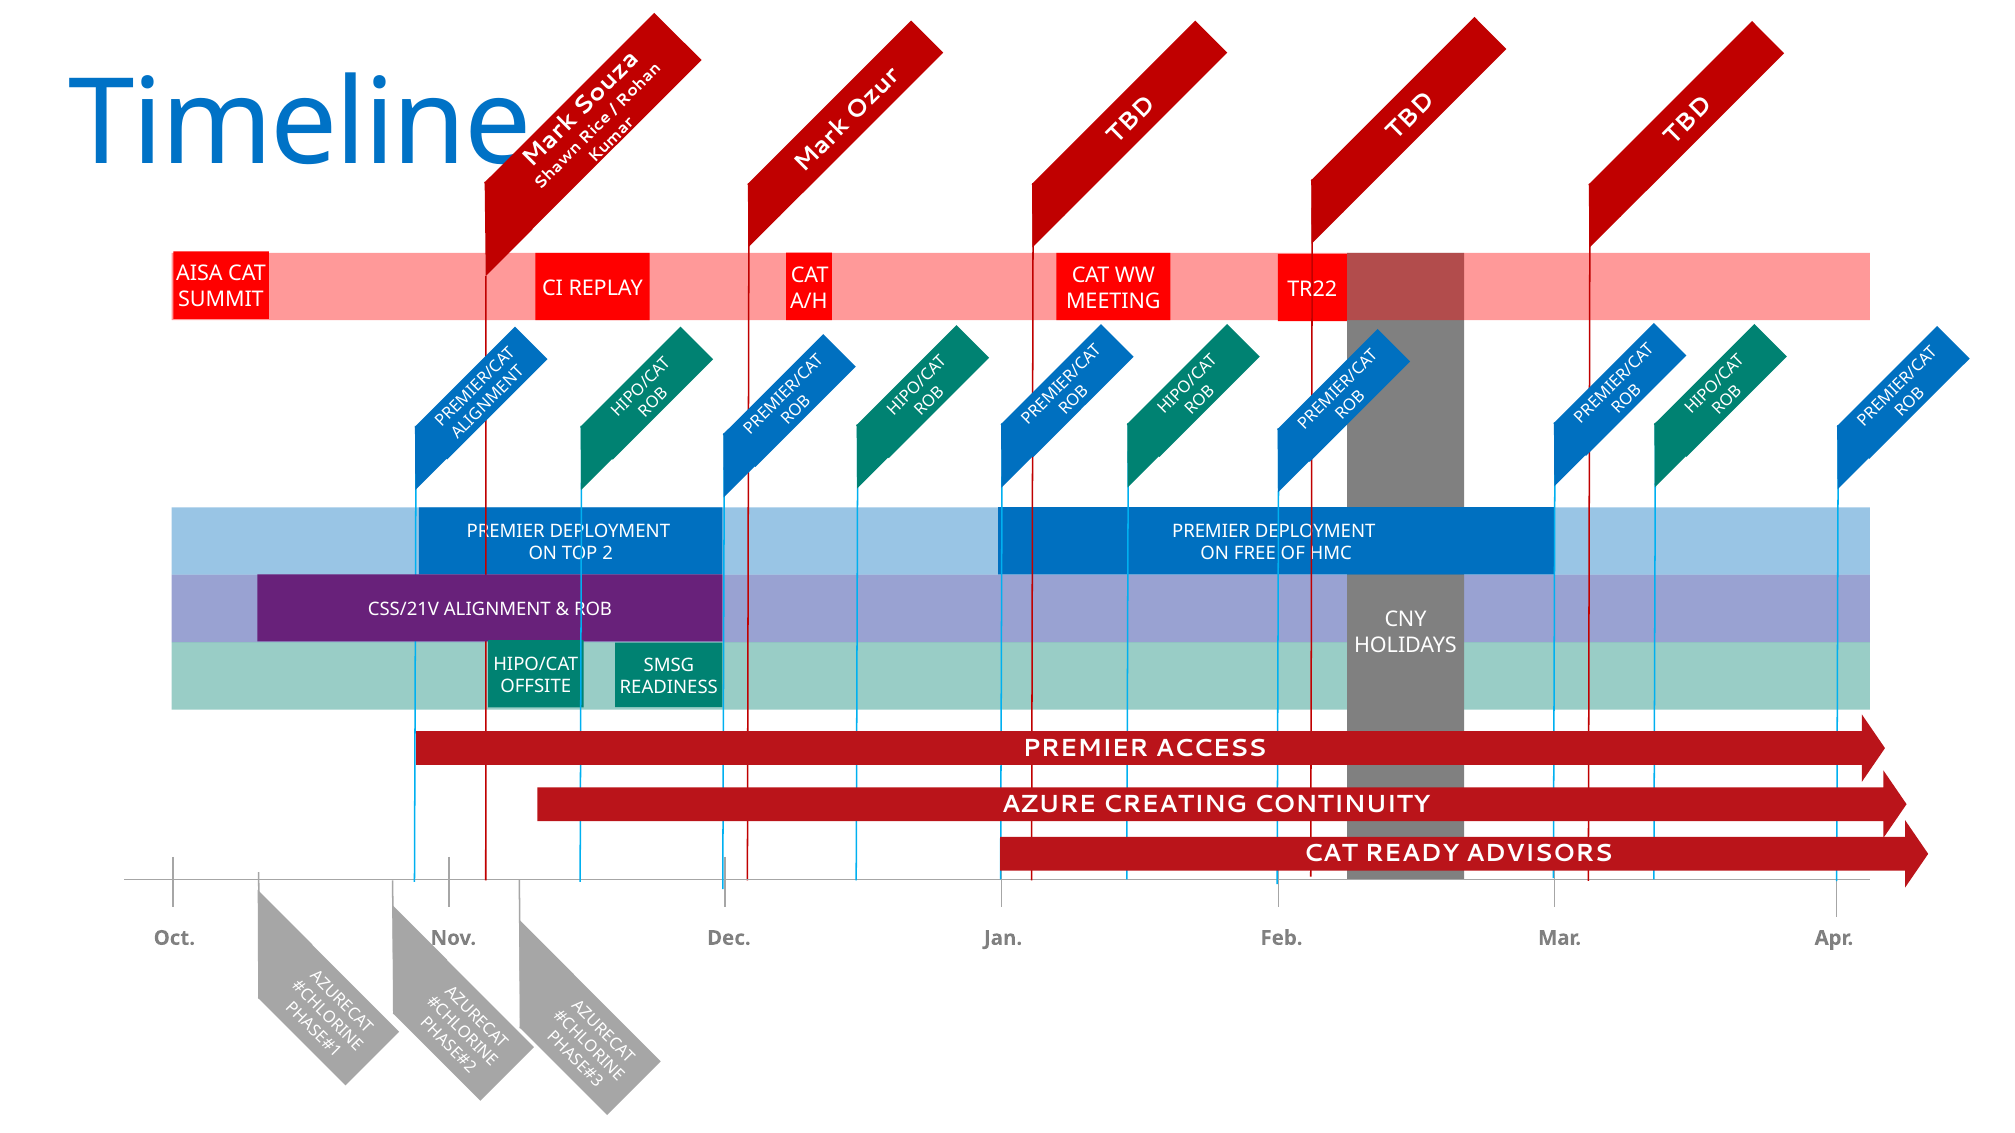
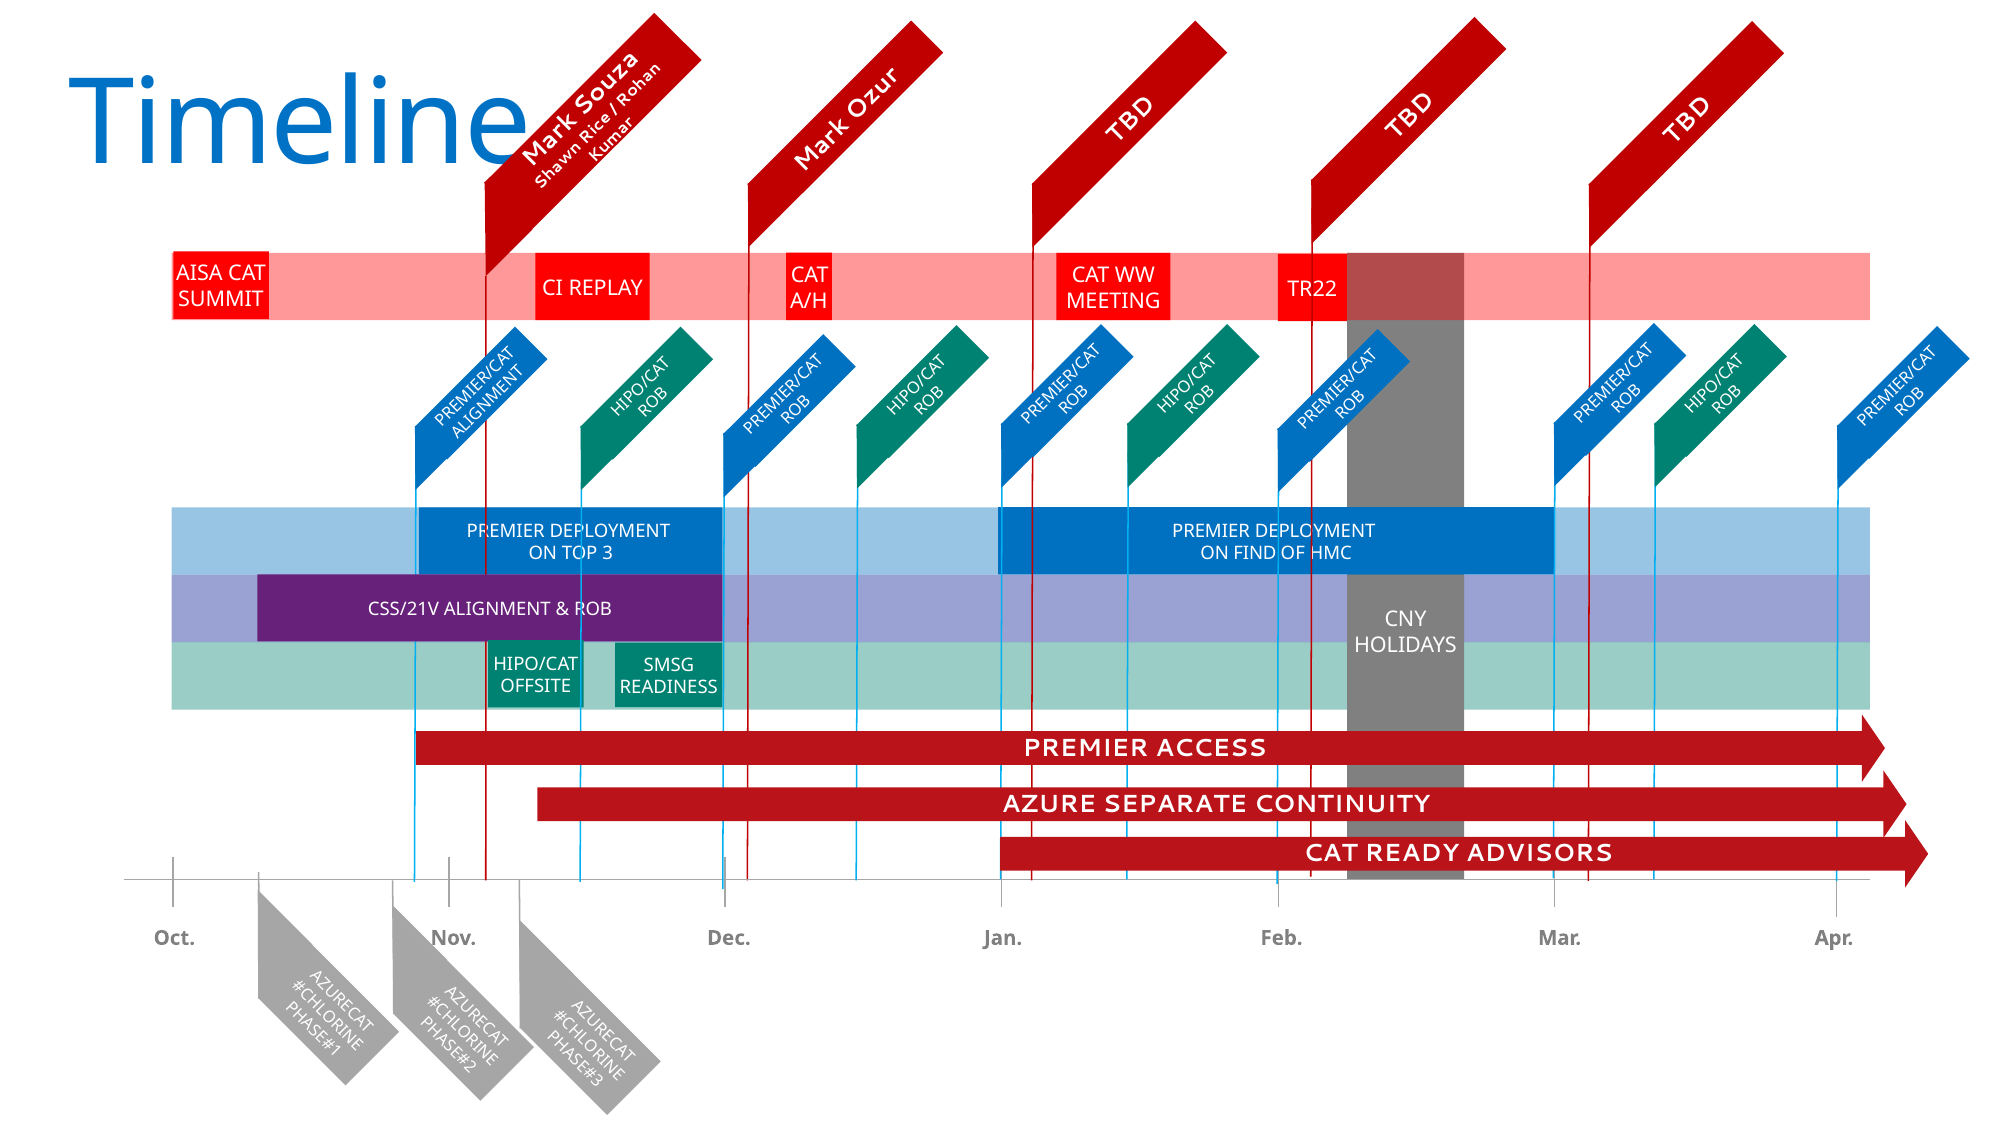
FREE: FREE -> FIND
TOP 2: 2 -> 3
CREATING: CREATING -> SEPARATE
